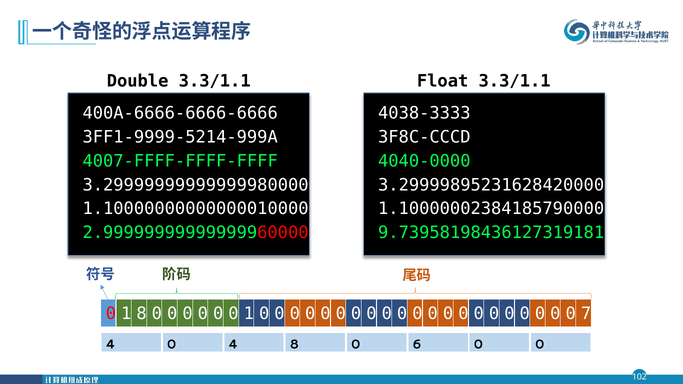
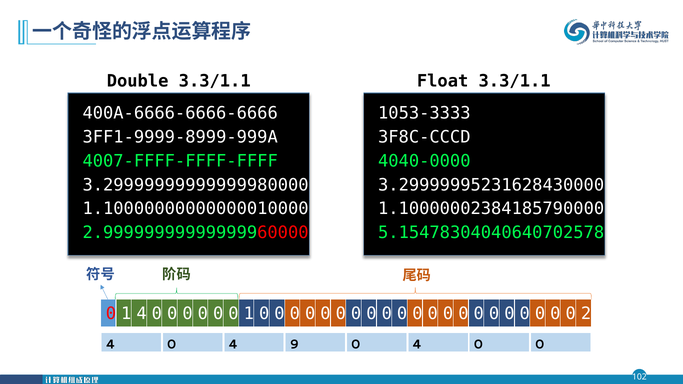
4038-3333: 4038-3333 -> 1053-3333
3FF1-9999-5214-999A: 3FF1-9999-5214-999A -> 3FF1-9999-8999-999A
3.29999895231628420000: 3.29999895231628420000 -> 3.29999995231628430000
9.73958198436127319181: 9.73958198436127319181 -> 5.15478304040640702578
1 8: 8 -> 4
7: 7 -> 2
4 8: 8 -> 9
6 at (417, 345): 6 -> 4
